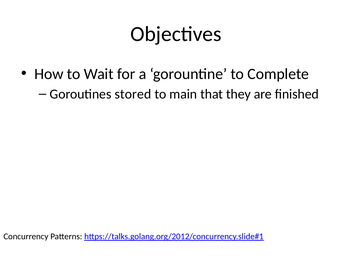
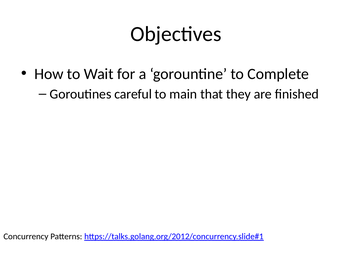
stored: stored -> careful
